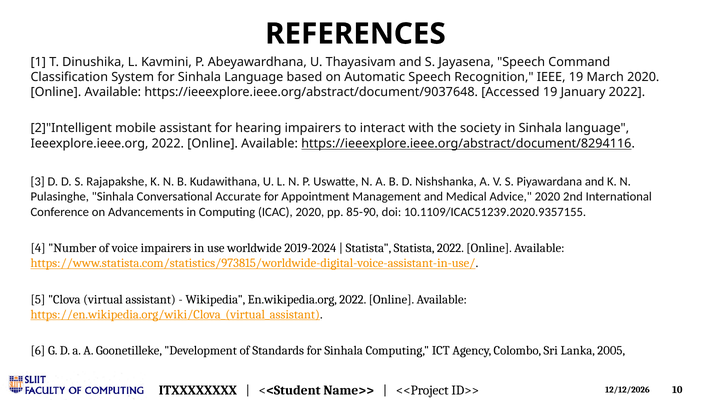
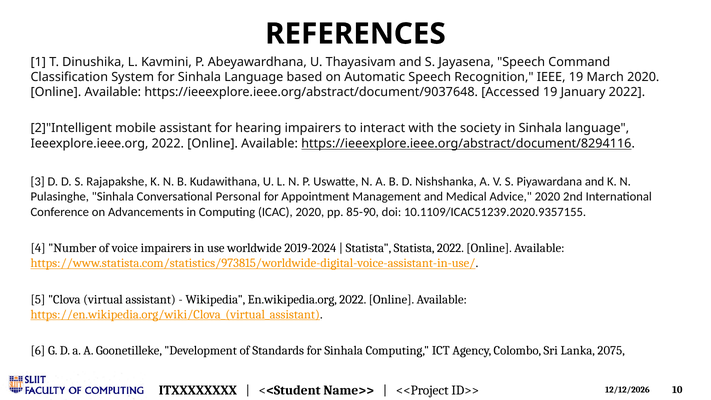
Accurate: Accurate -> Personal
2005: 2005 -> 2075
